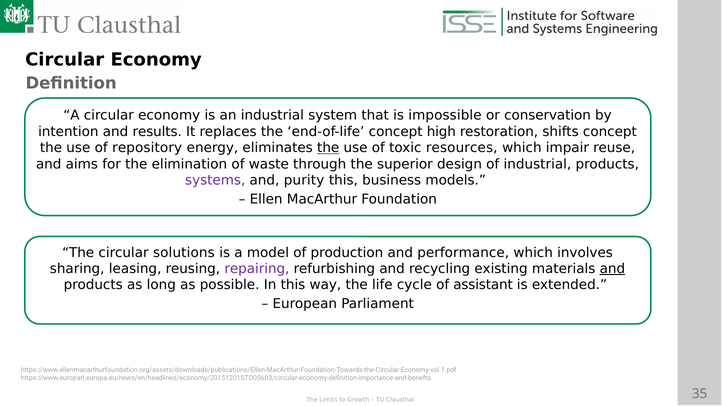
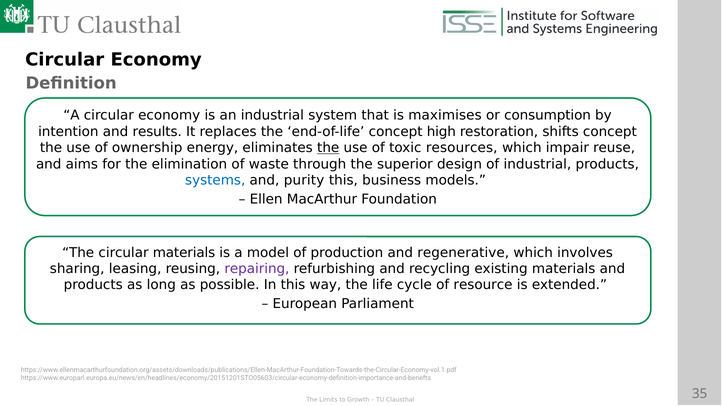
impossible: impossible -> maximises
conservation: conservation -> consumption
repository: repository -> ownership
systems colour: purple -> blue
circular solutions: solutions -> materials
performance: performance -> regenerative
and at (612, 269) underline: present -> none
assistant: assistant -> resource
